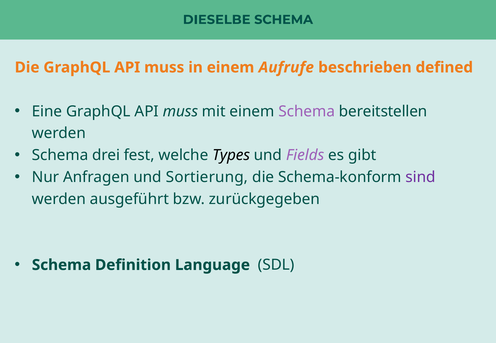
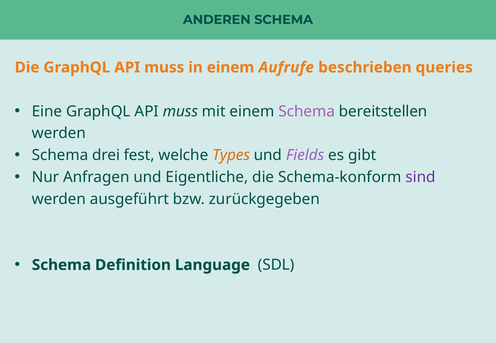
DIESELBE: DIESELBE -> ANDEREN
defined: defined -> queries
Types colour: black -> orange
Sortierung: Sortierung -> Eigentliche
